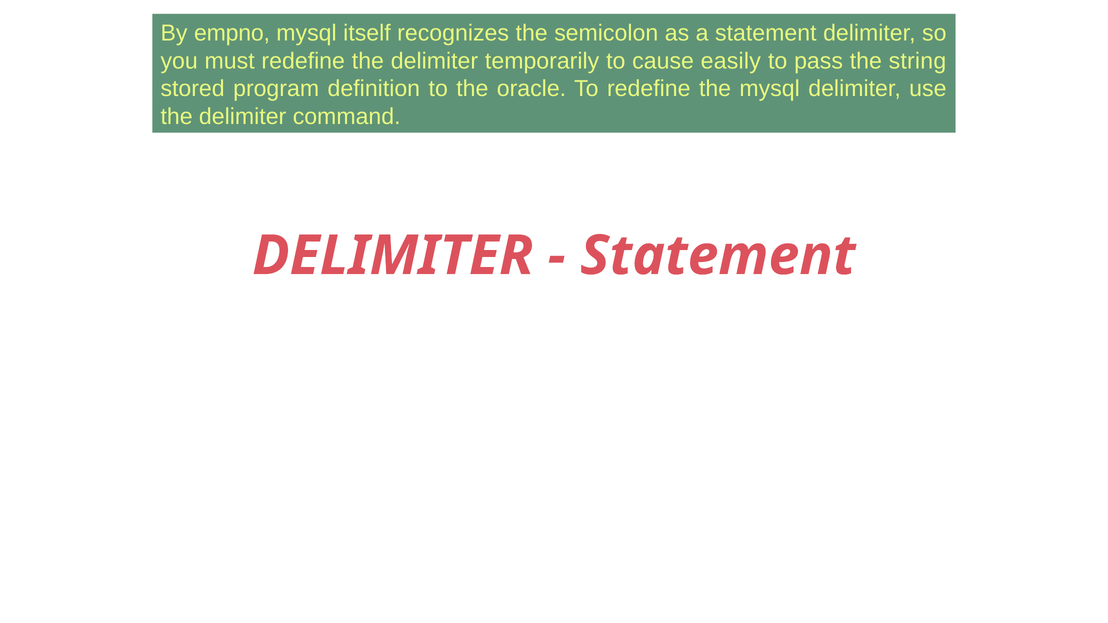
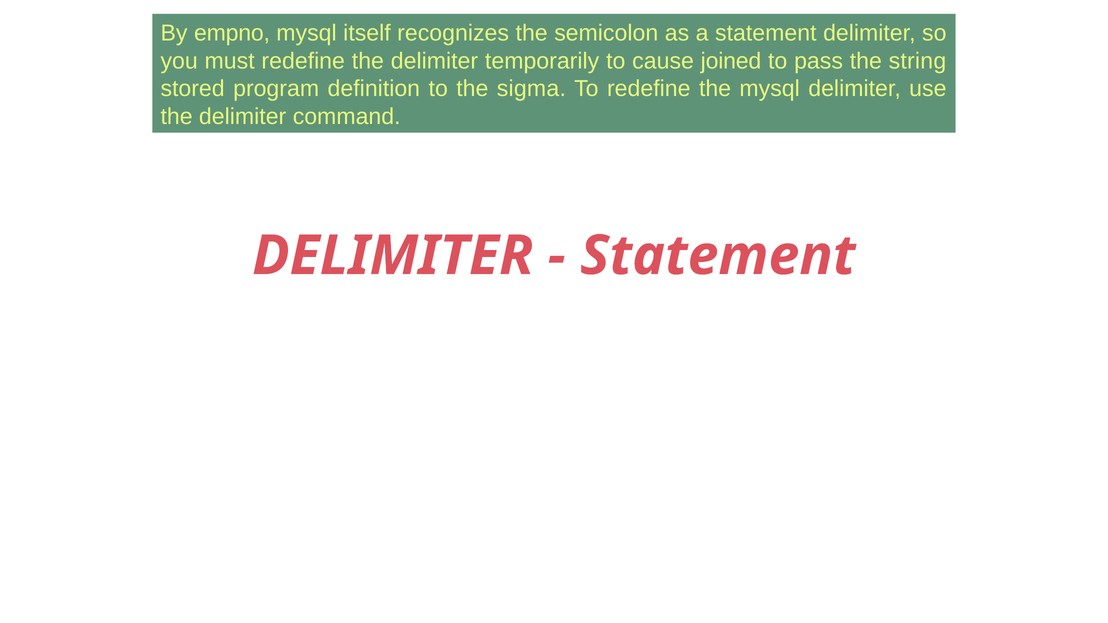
easily: easily -> joined
oracle: oracle -> sigma
